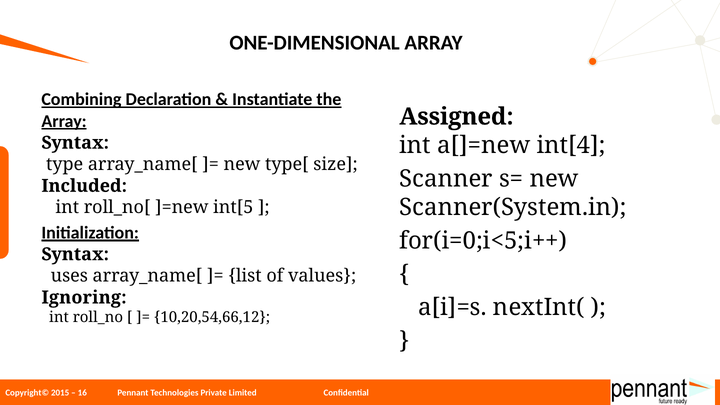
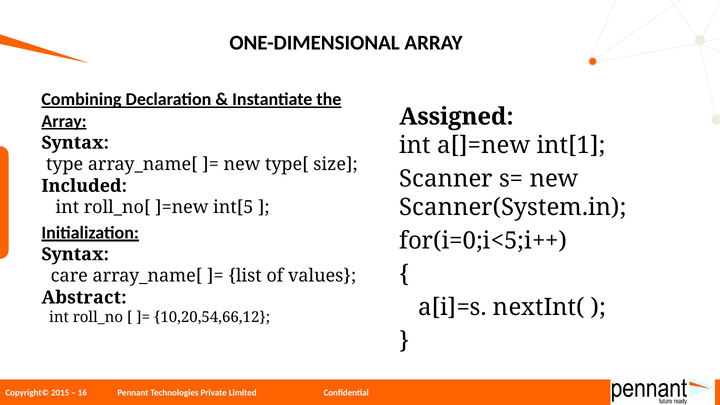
int[4: int[4 -> int[1
uses: uses -> care
Ignoring: Ignoring -> Abstract
